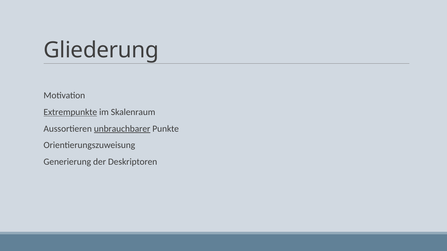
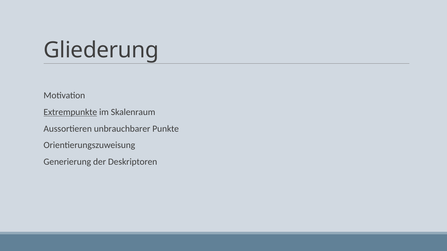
unbrauchbarer underline: present -> none
